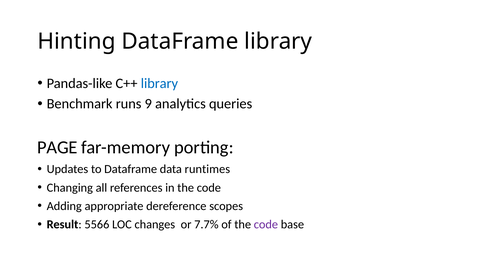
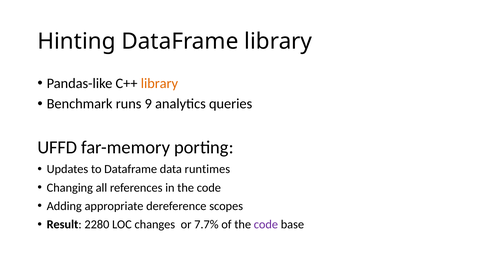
library at (159, 83) colour: blue -> orange
PAGE: PAGE -> UFFD
5566: 5566 -> 2280
